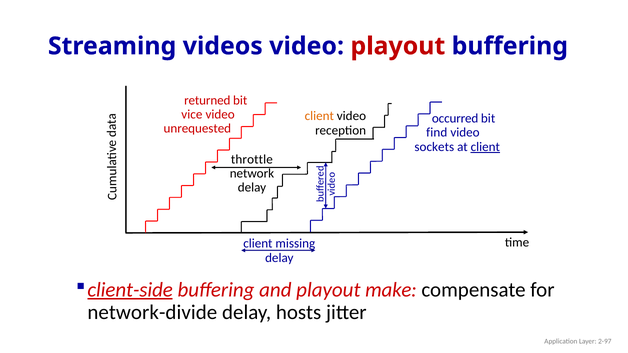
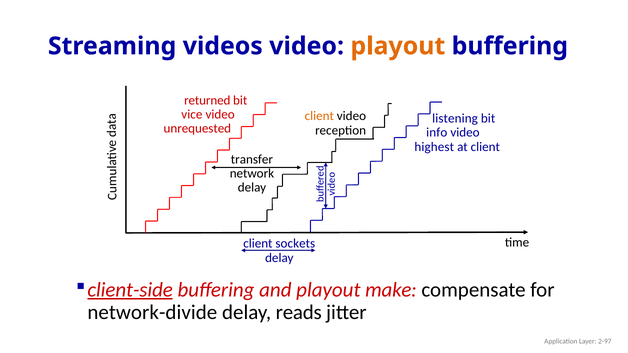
playout at (398, 46) colour: red -> orange
occurred: occurred -> listening
find: find -> info
sockets: sockets -> highest
client at (485, 147) underline: present -> none
throttle: throttle -> transfer
missing: missing -> sockets
hosts: hosts -> reads
